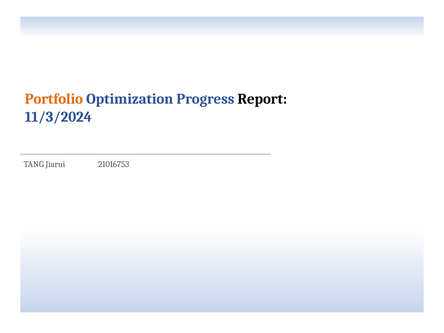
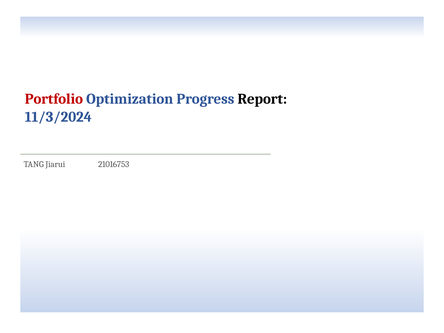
Portfolio colour: orange -> red
